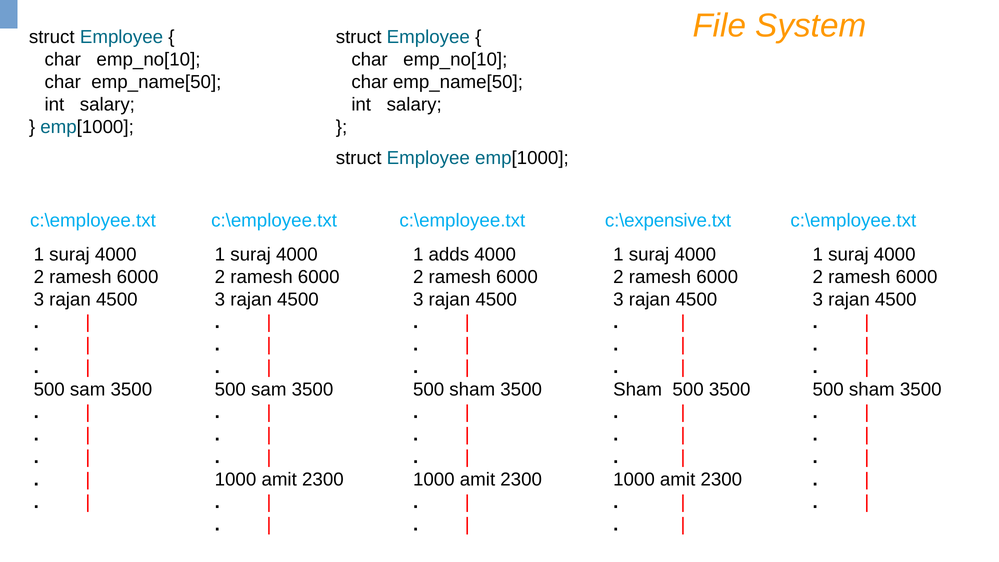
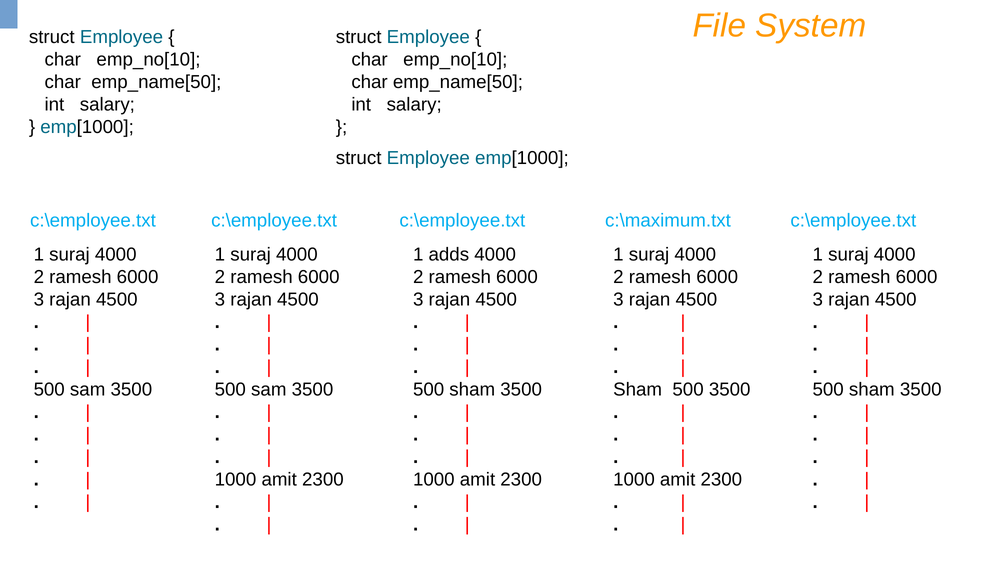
c:\expensive.txt: c:\expensive.txt -> c:\maximum.txt
